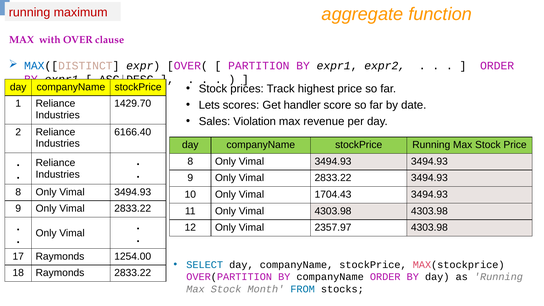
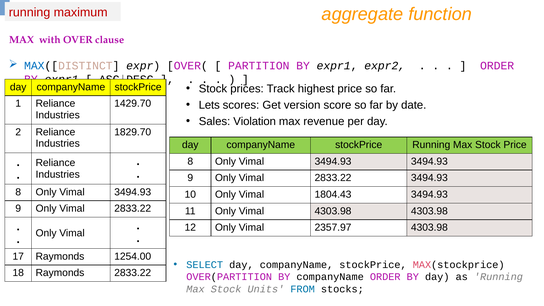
handler: handler -> version
6166.40: 6166.40 -> 1829.70
1704.43: 1704.43 -> 1804.43
Month: Month -> Units
